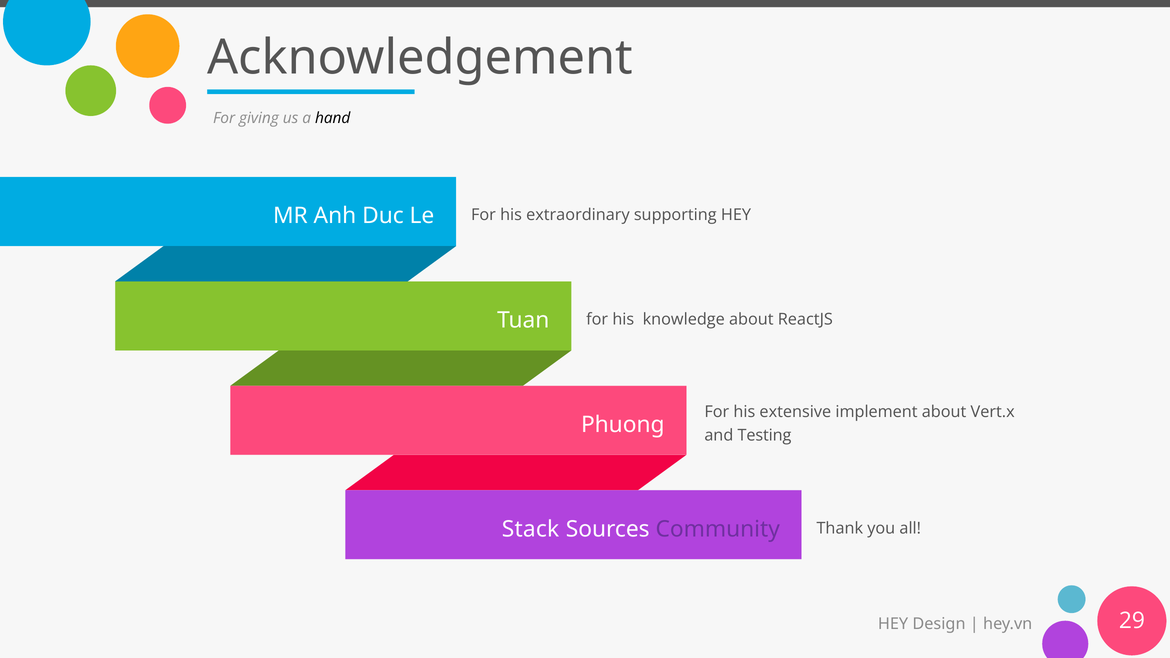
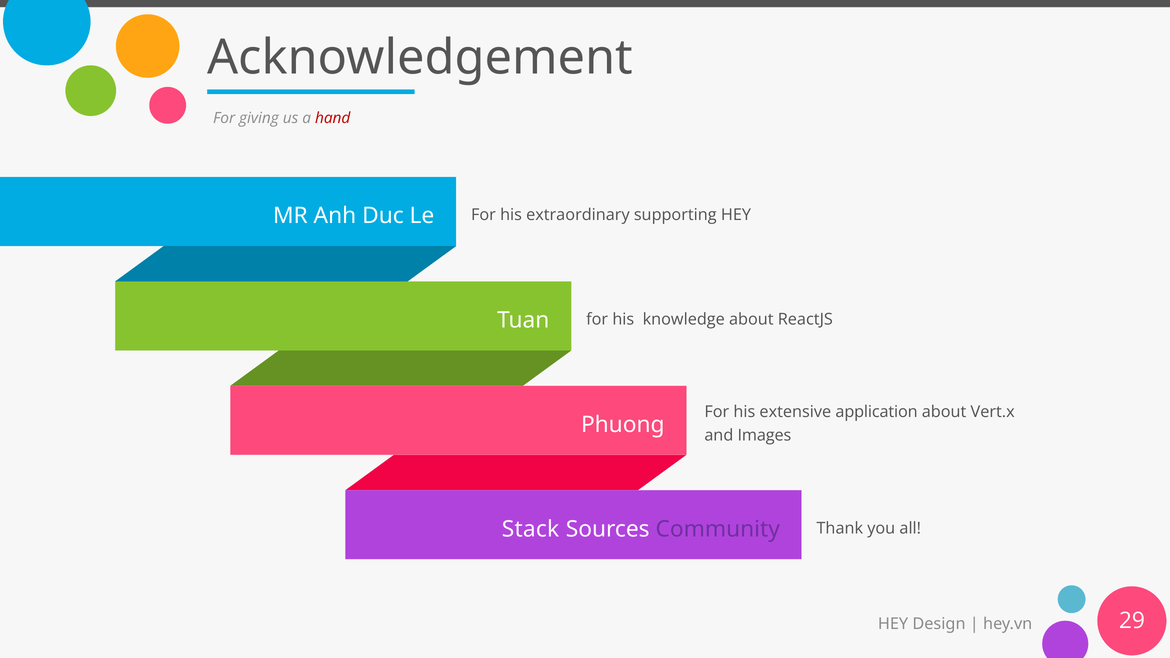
hand colour: black -> red
implement: implement -> application
Testing: Testing -> Images
